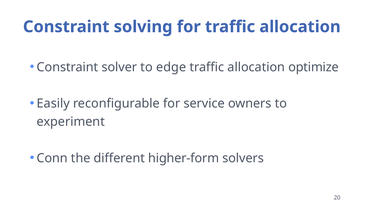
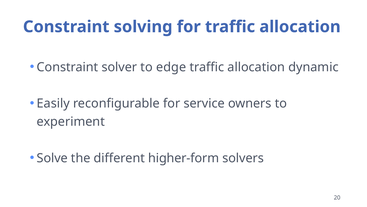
optimize: optimize -> dynamic
Conn: Conn -> Solve
